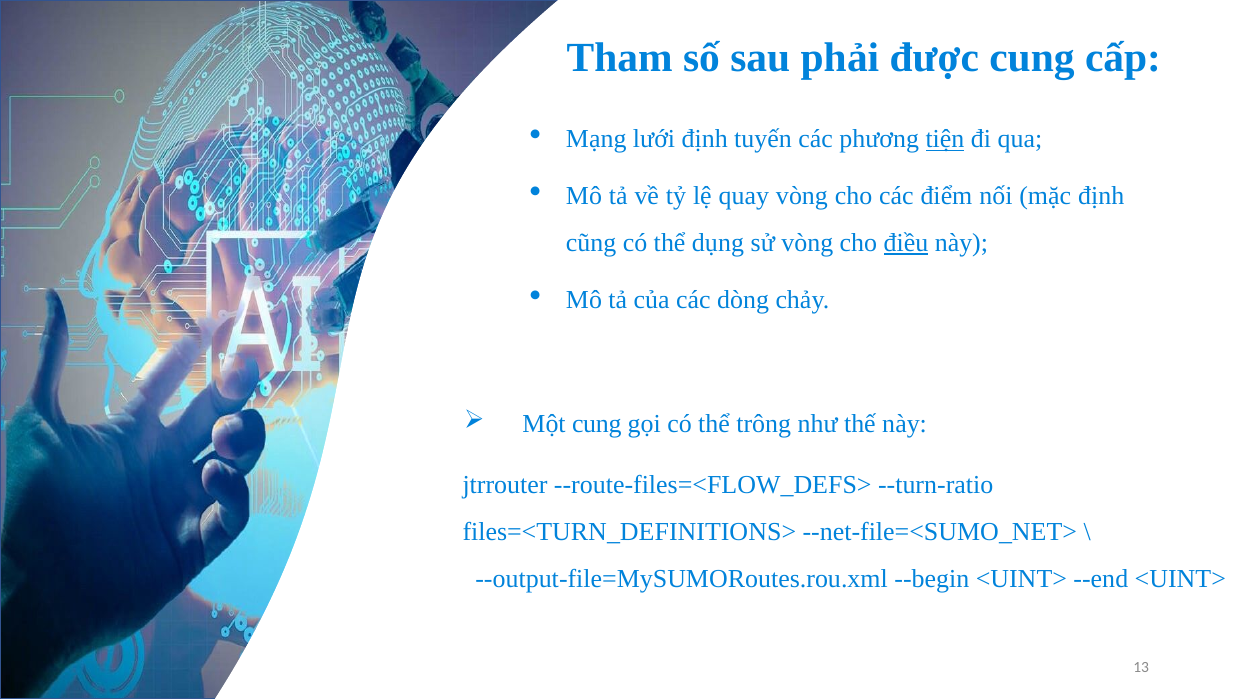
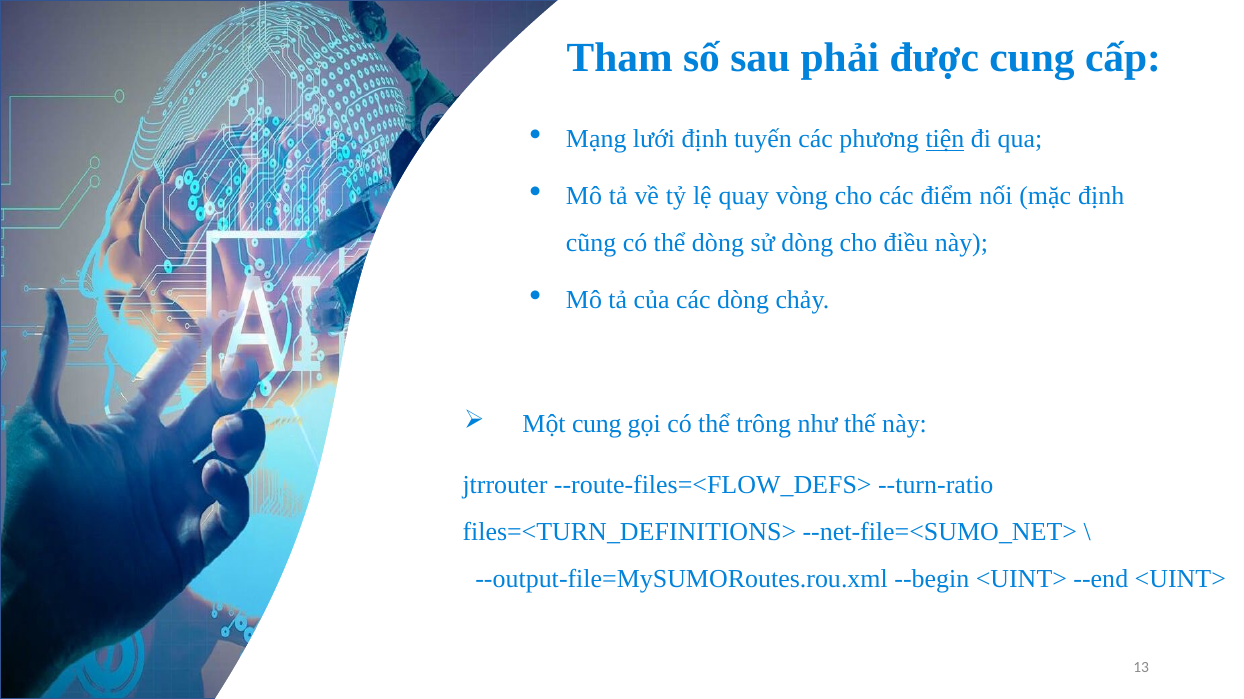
thể dụng: dụng -> dòng
sử vòng: vòng -> dòng
điều underline: present -> none
